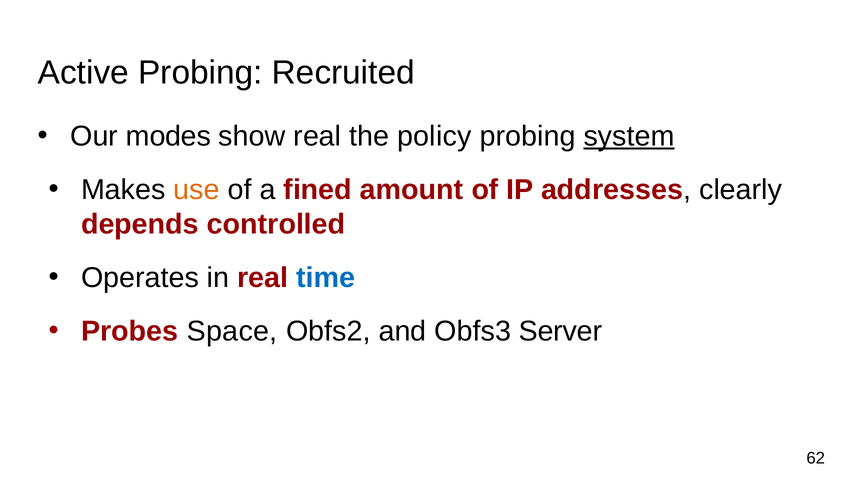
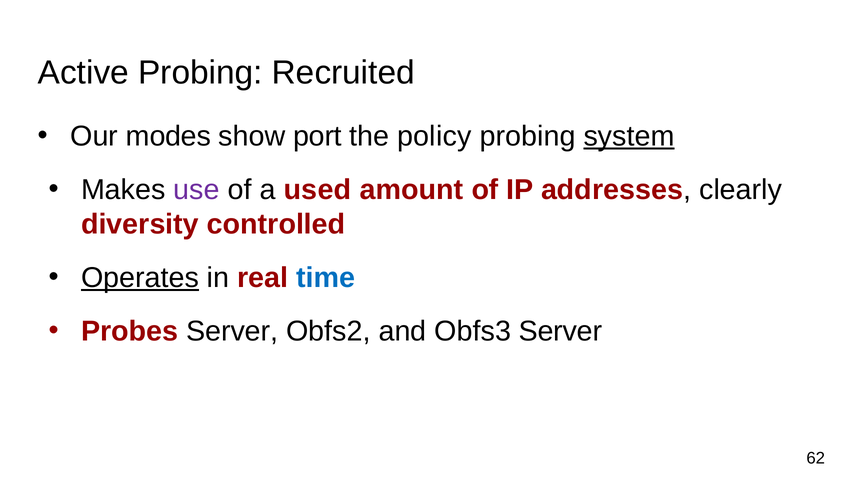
show real: real -> port
use colour: orange -> purple
fined: fined -> used
depends: depends -> diversity
Operates underline: none -> present
Probes Space: Space -> Server
